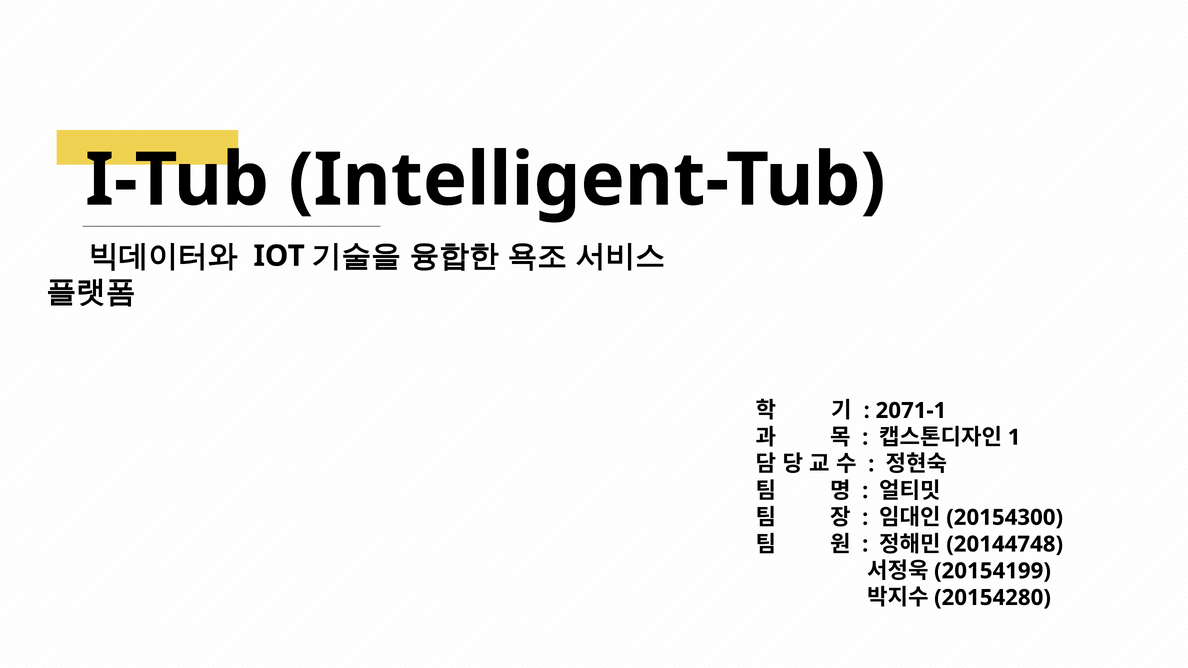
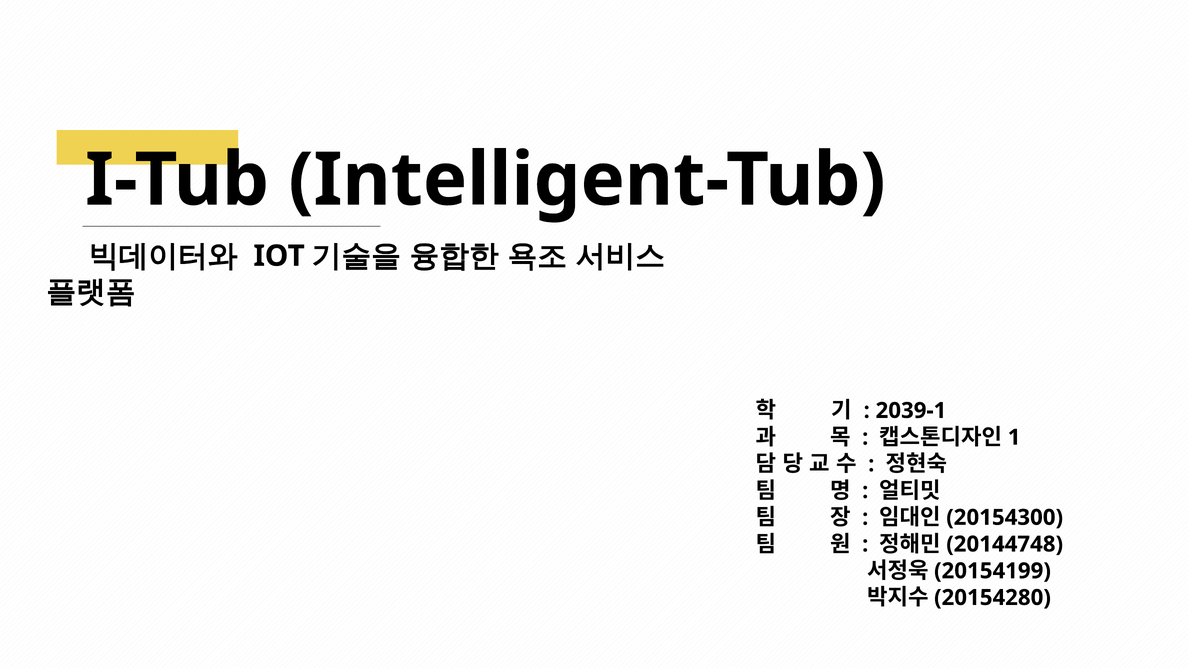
2071-1: 2071-1 -> 2039-1
